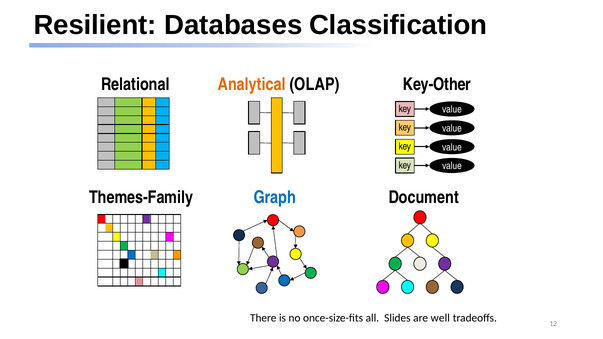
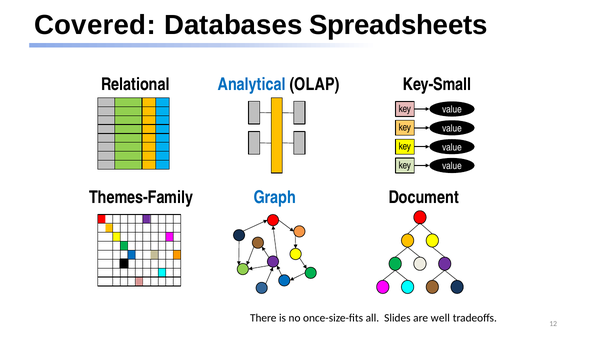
Resilient: Resilient -> Covered
Classification: Classification -> Spreadsheets
Analytical colour: orange -> blue
Key-Other: Key-Other -> Key-Small
